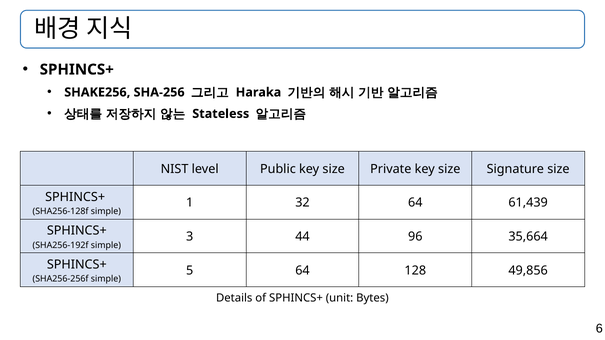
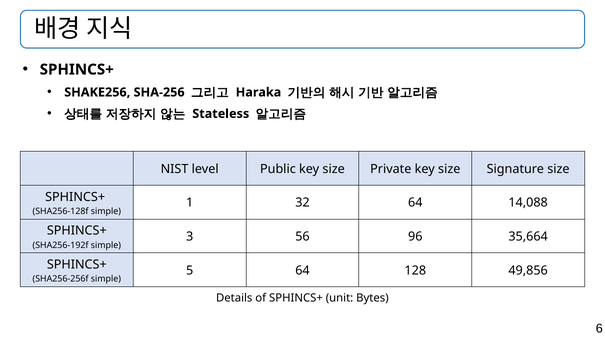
61,439: 61,439 -> 14,088
44: 44 -> 56
